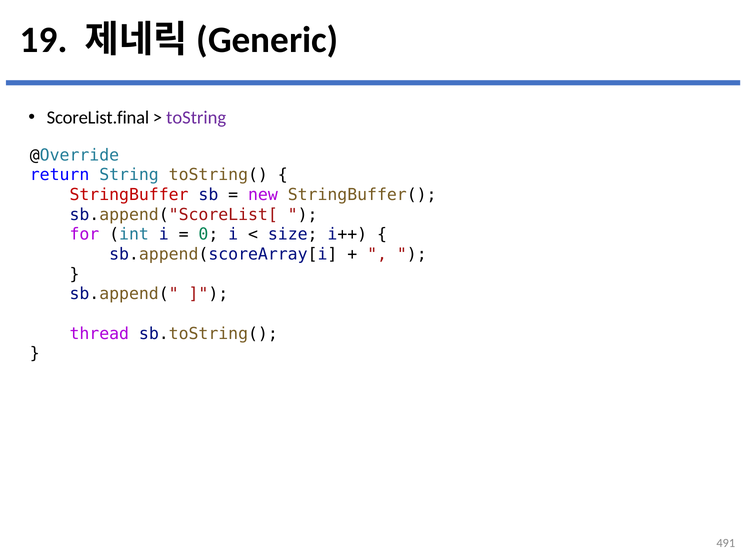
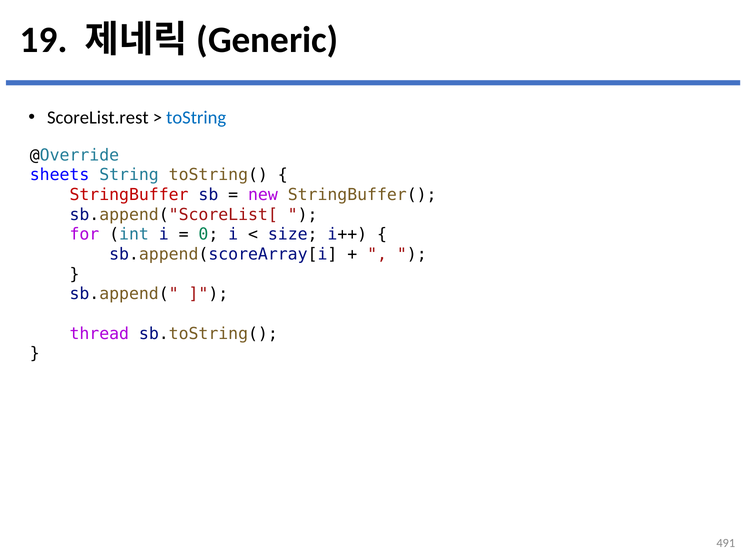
ScoreList.final: ScoreList.final -> ScoreList.rest
toString colour: purple -> blue
return: return -> sheets
